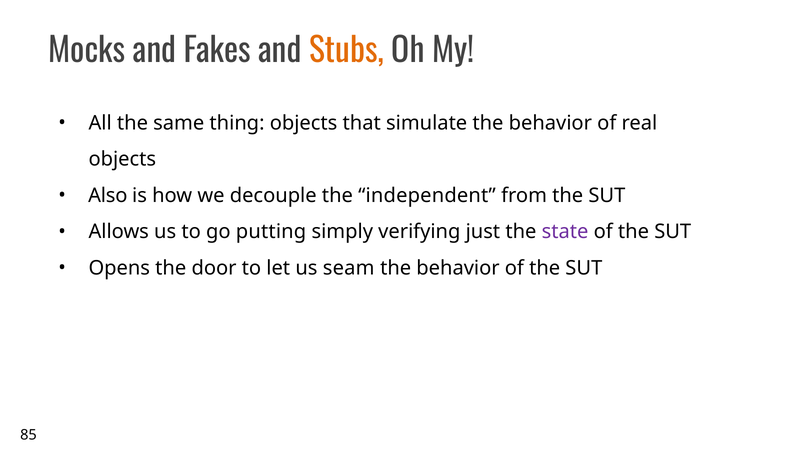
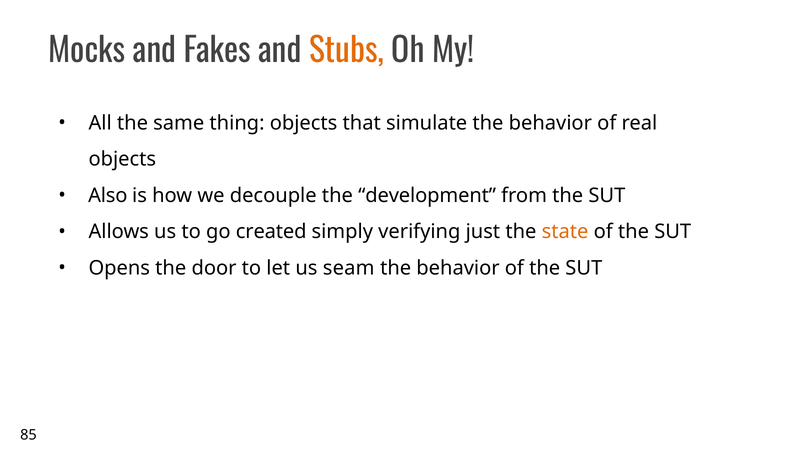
independent: independent -> development
putting: putting -> created
state colour: purple -> orange
